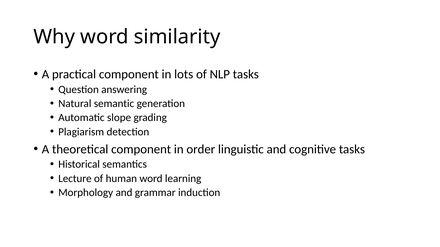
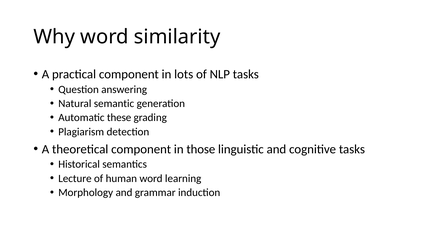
slope: slope -> these
order: order -> those
